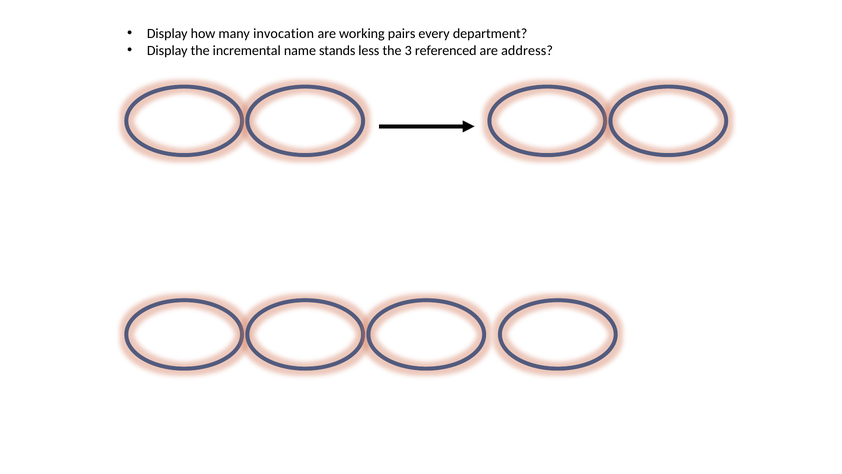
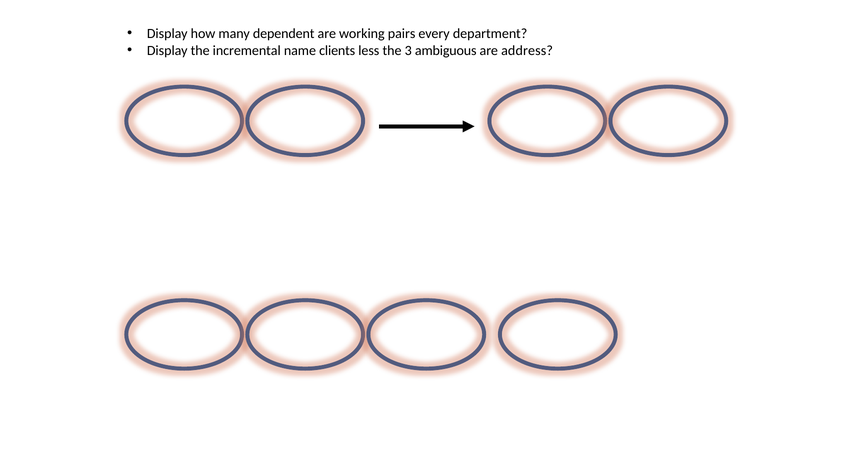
invocation: invocation -> dependent
stands: stands -> clients
referenced: referenced -> ambiguous
